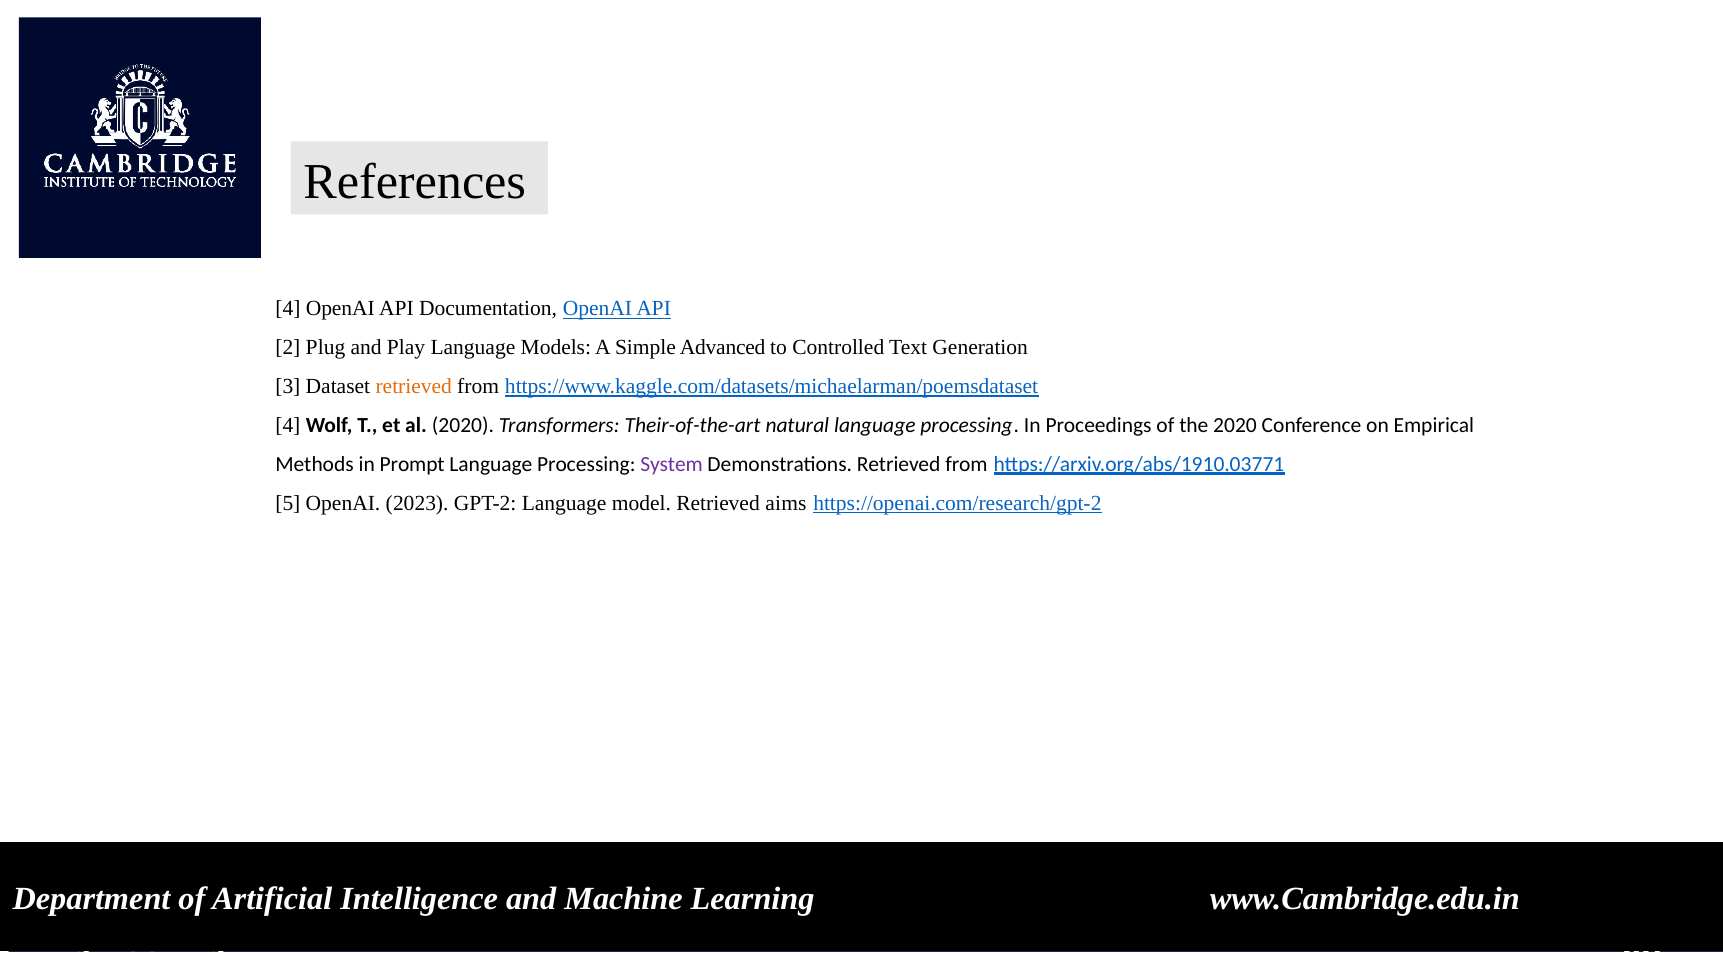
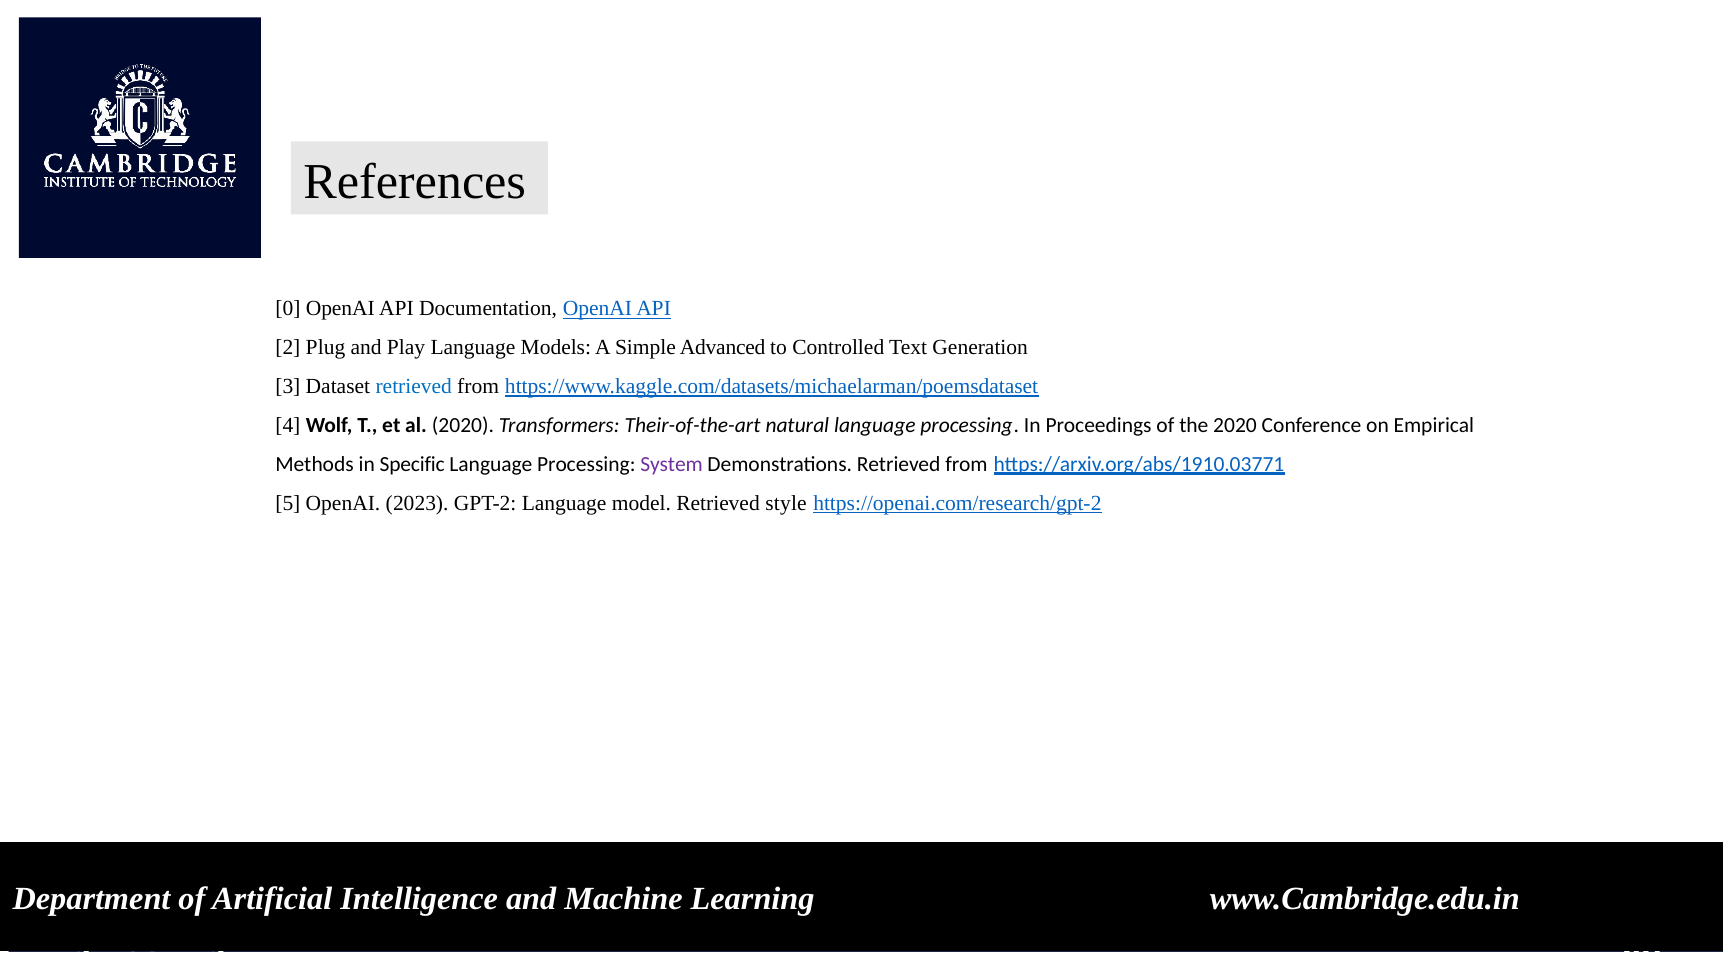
4 at (288, 309): 4 -> 0
retrieved at (414, 386) colour: orange -> blue
Prompt: Prompt -> Specific
aims: aims -> style
